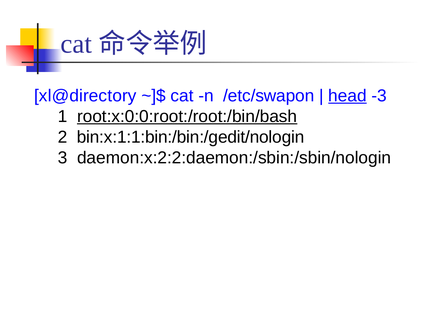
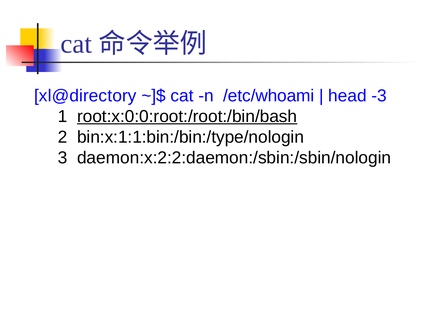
/etc/swapon: /etc/swapon -> /etc/whoami
head underline: present -> none
bin:x:1:1:bin:/bin:/gedit/nologin: bin:x:1:1:bin:/bin:/gedit/nologin -> bin:x:1:1:bin:/bin:/type/nologin
